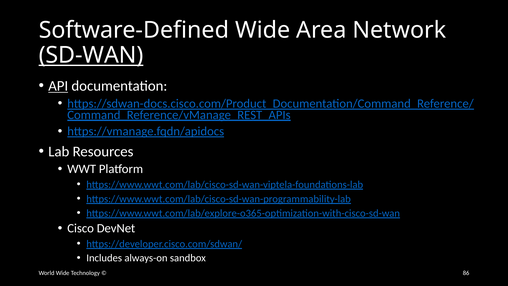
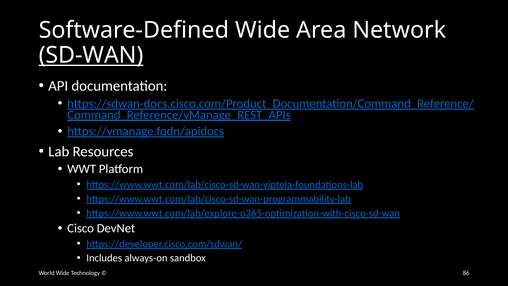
API underline: present -> none
